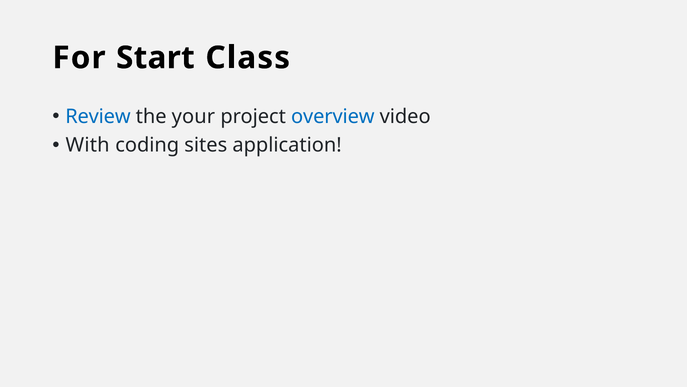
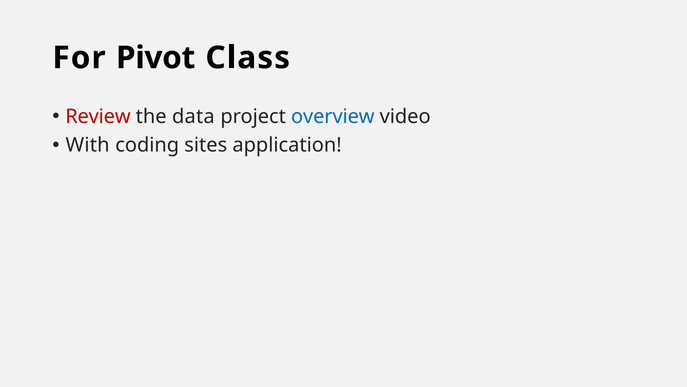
Start: Start -> Pivot
Review colour: blue -> red
your: your -> data
